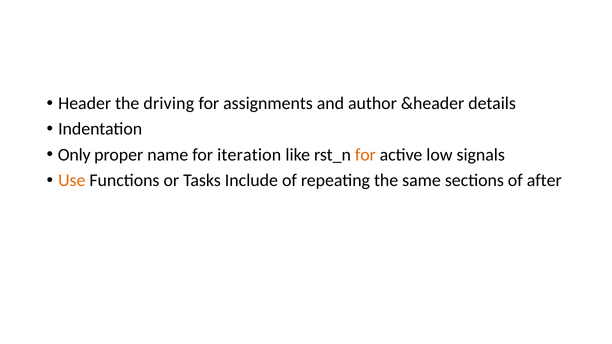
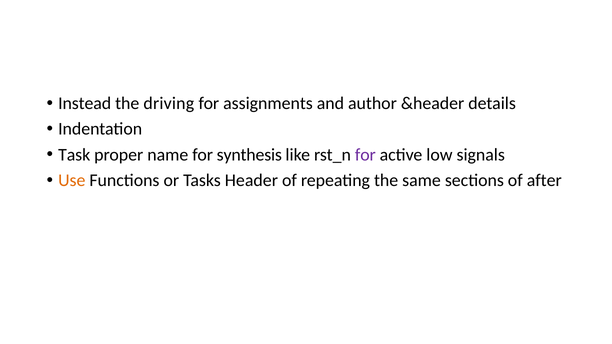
Header: Header -> Instead
Only: Only -> Task
iteration: iteration -> synthesis
for at (365, 155) colour: orange -> purple
Include: Include -> Header
